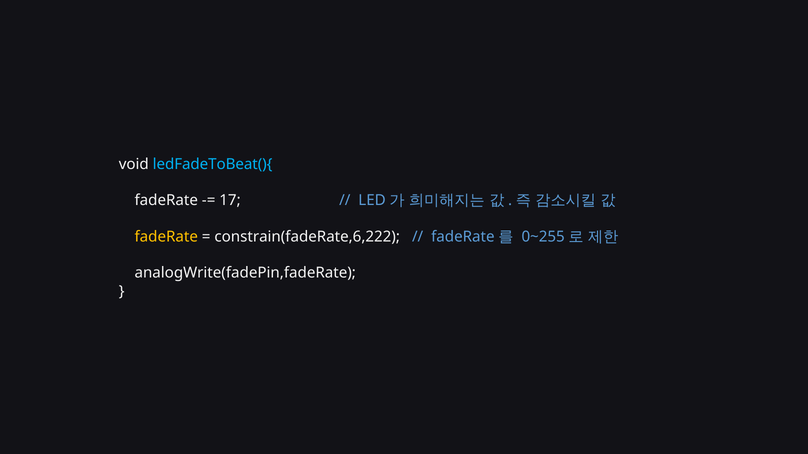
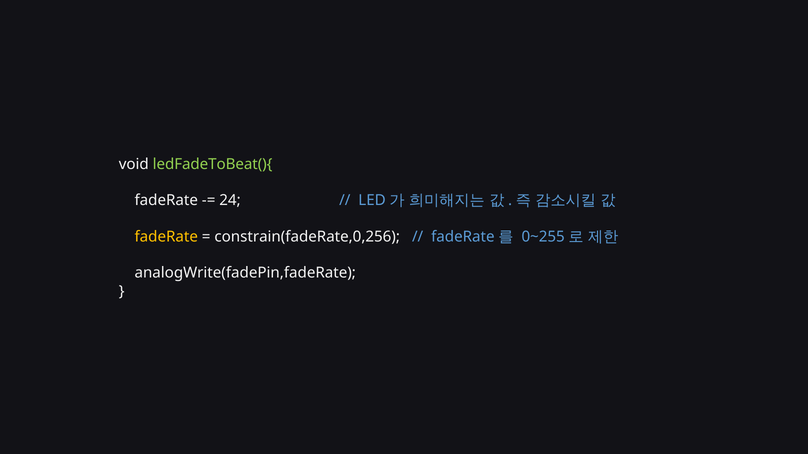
ledFadeToBeat(){ colour: light blue -> light green
17: 17 -> 24
constrain(fadeRate,6,222: constrain(fadeRate,6,222 -> constrain(fadeRate,0,256
